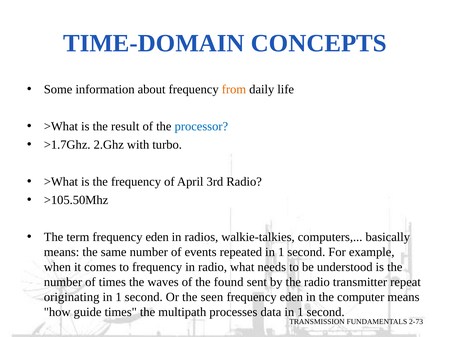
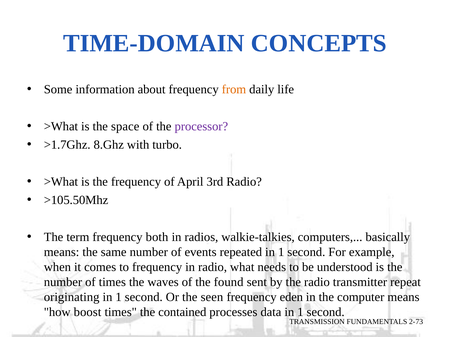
result: result -> space
processor colour: blue -> purple
2.Ghz: 2.Ghz -> 8.Ghz
term frequency eden: eden -> both
guide: guide -> boost
multipath: multipath -> contained
